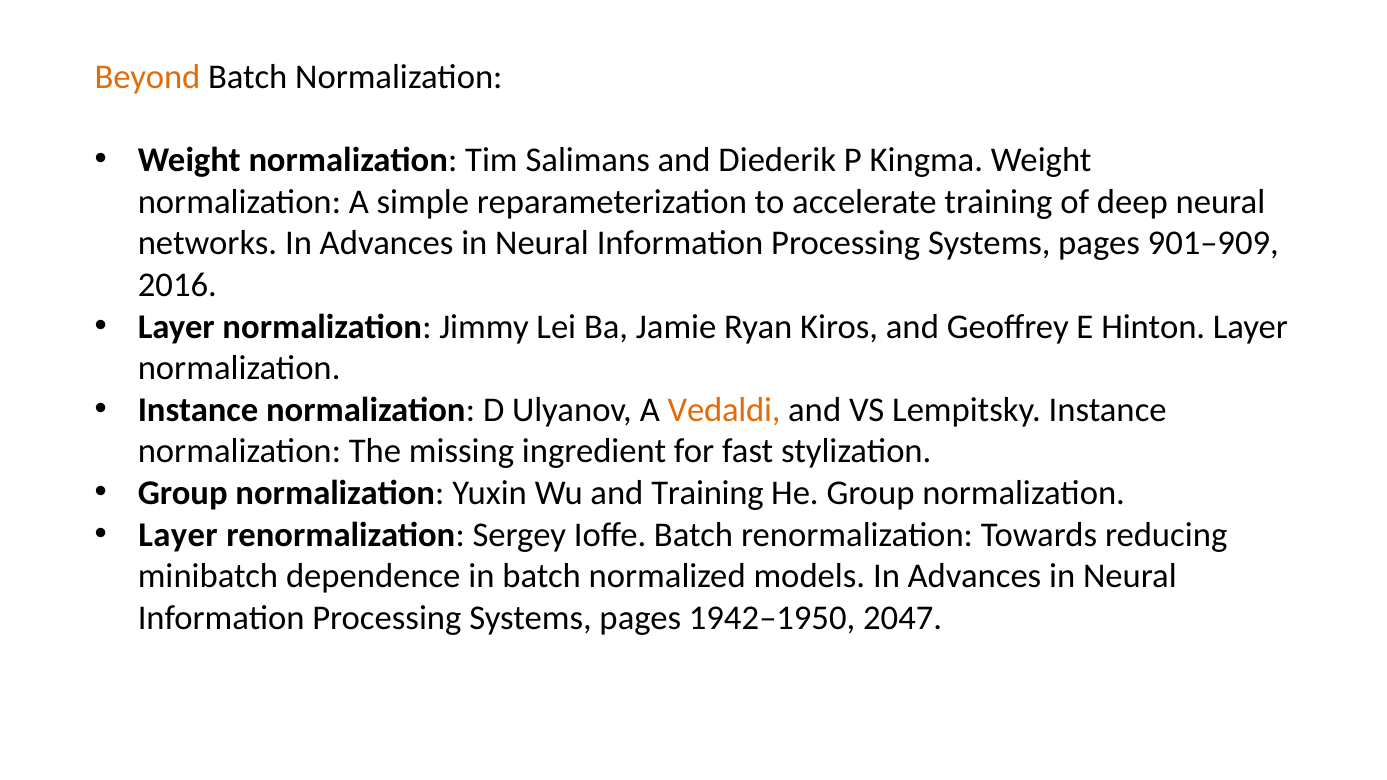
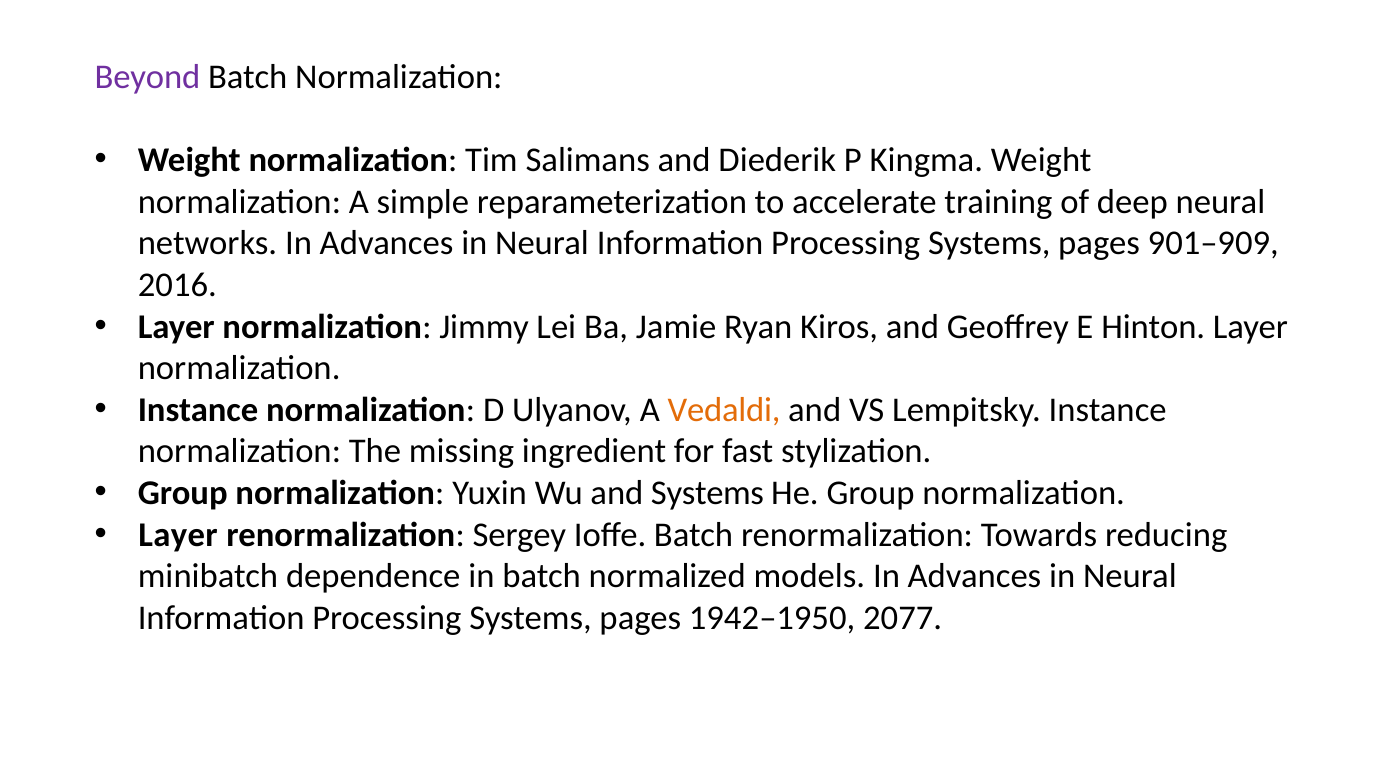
Beyond colour: orange -> purple
and Training: Training -> Systems
2047: 2047 -> 2077
